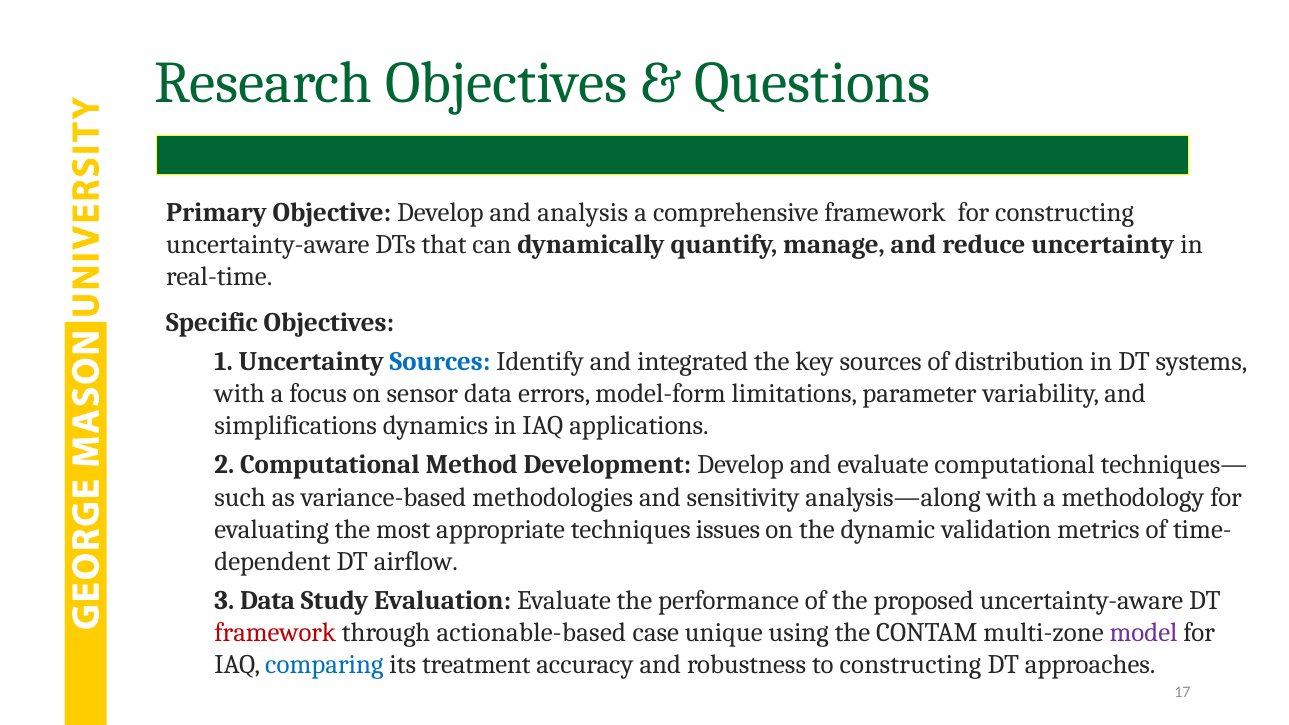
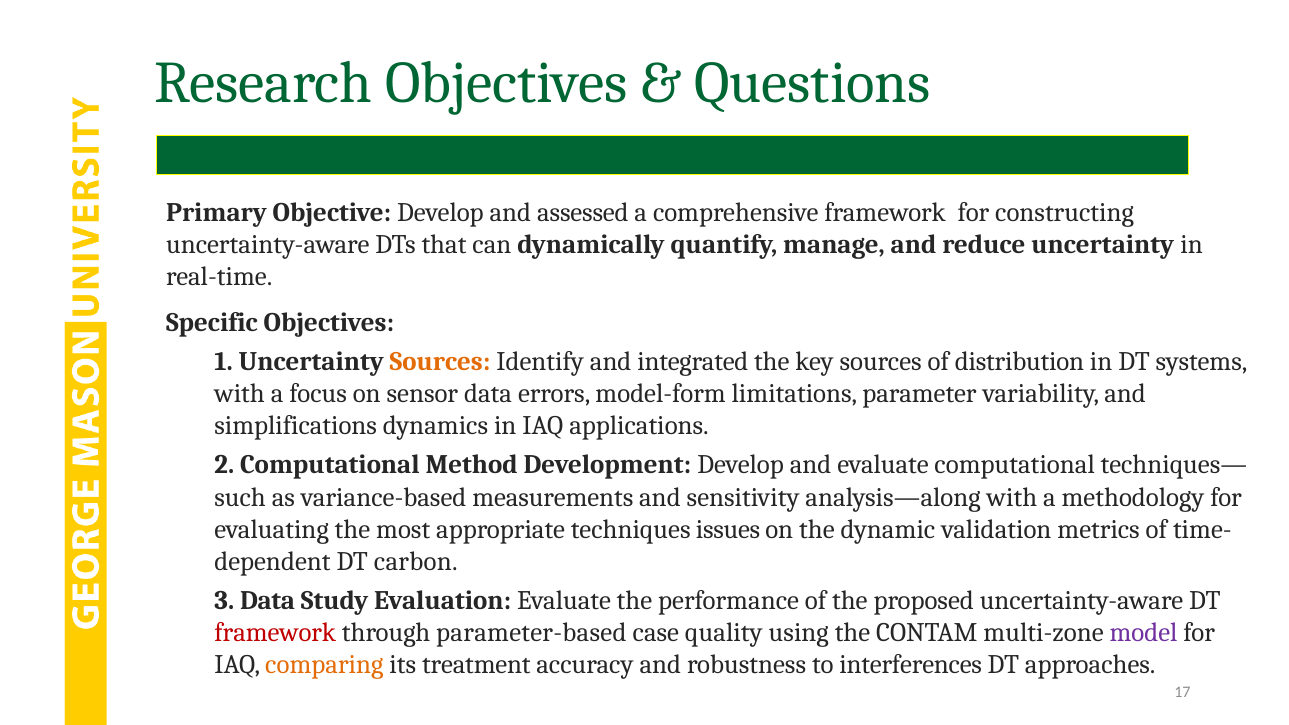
analysis: analysis -> assessed
Sources at (440, 362) colour: blue -> orange
methodologies: methodologies -> measurements
airflow: airflow -> carbon
actionable-based: actionable-based -> parameter-based
unique: unique -> quality
comparing colour: blue -> orange
to constructing: constructing -> interferences
